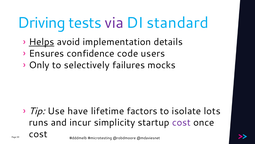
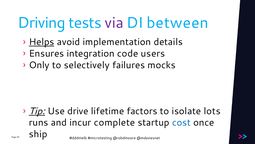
standard: standard -> between
confidence: confidence -> integration
Tip underline: none -> present
have: have -> drive
simplicity: simplicity -> complete
cost at (181, 122) colour: purple -> blue
cost at (38, 134): cost -> ship
